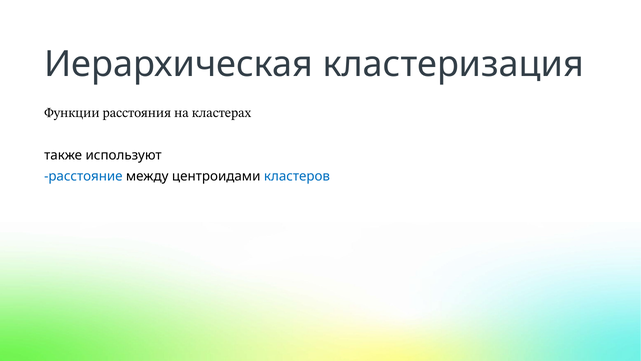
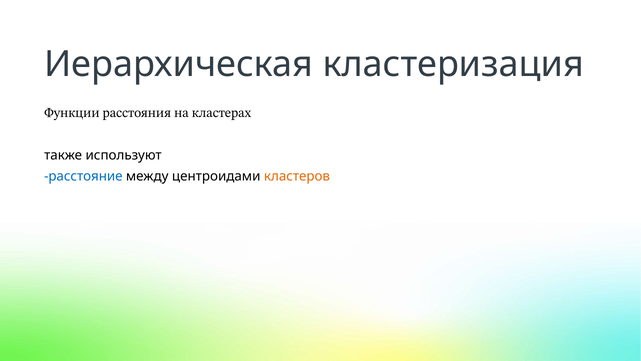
кластеров colour: blue -> orange
